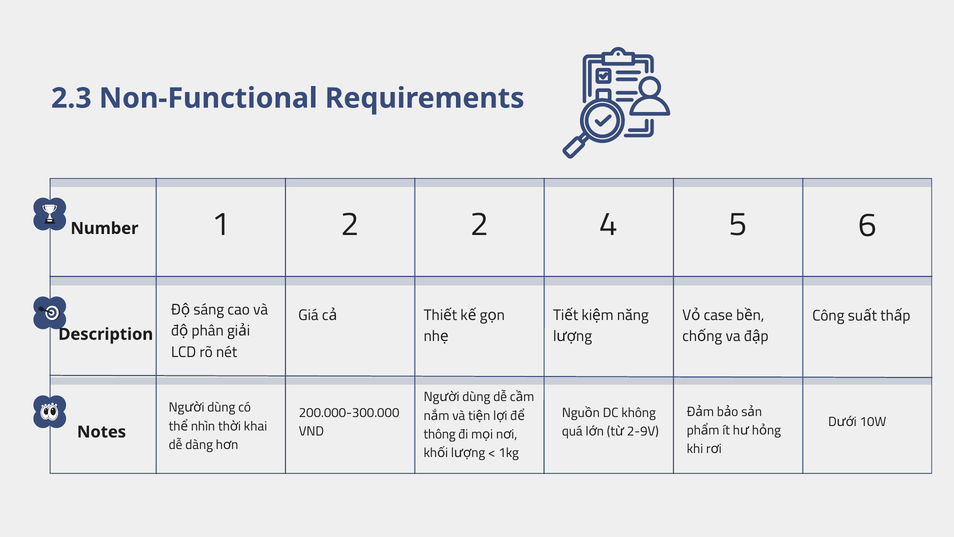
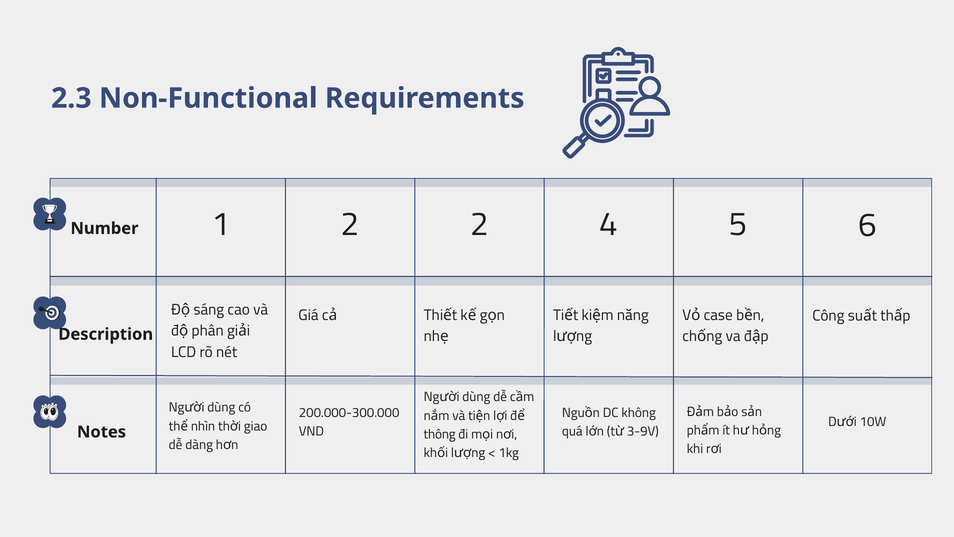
khai: khai -> giao
2-9V: 2-9V -> 3-9V
